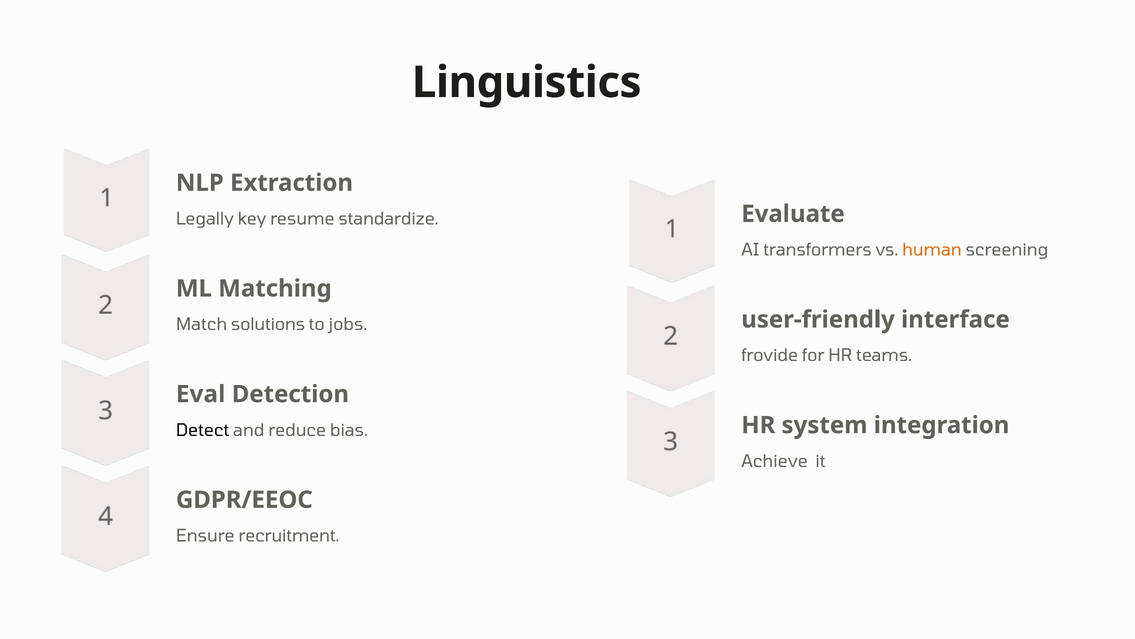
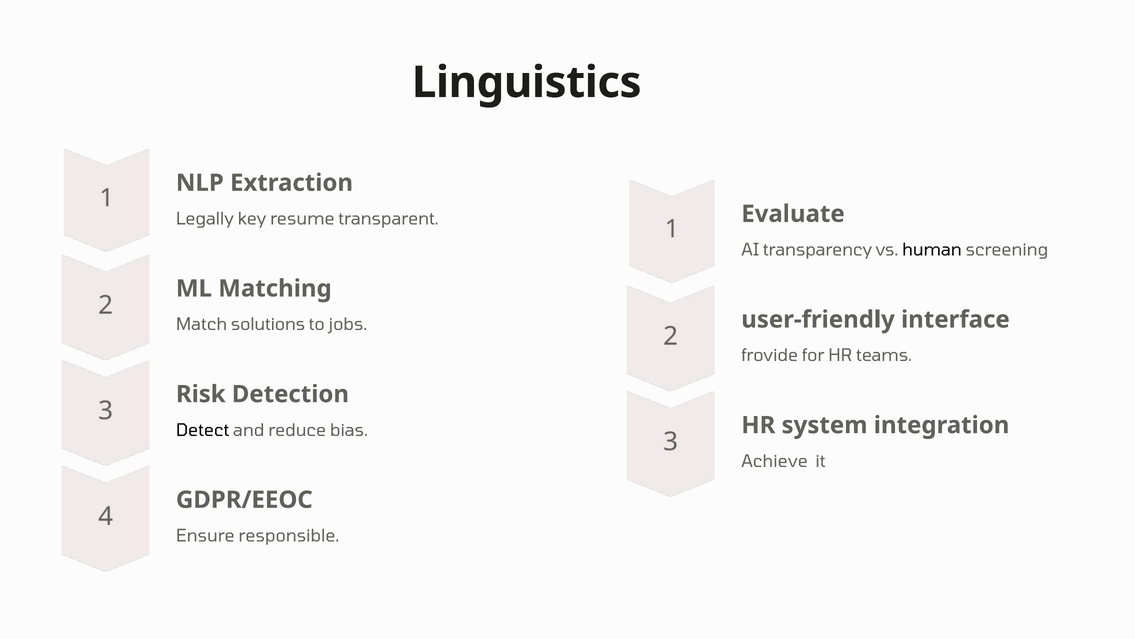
standardize: standardize -> transparent
transformers: transformers -> transparency
human colour: orange -> black
Eval: Eval -> Risk
recruitment: recruitment -> responsible
